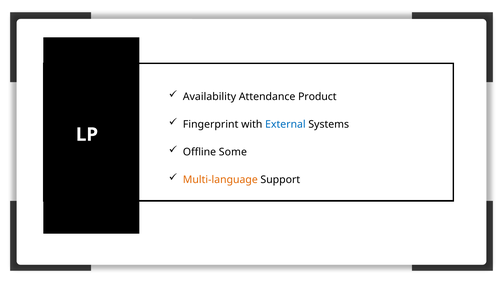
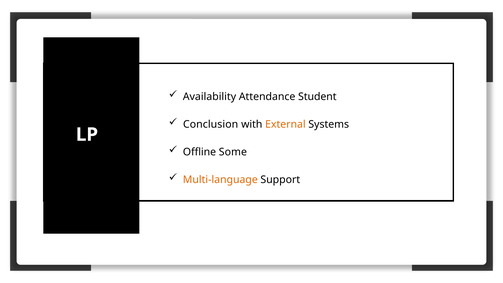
Product: Product -> Student
Fingerprint: Fingerprint -> Conclusion
External colour: blue -> orange
